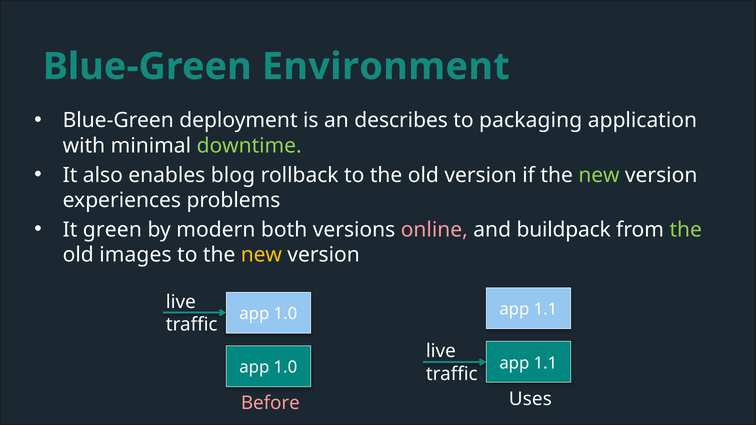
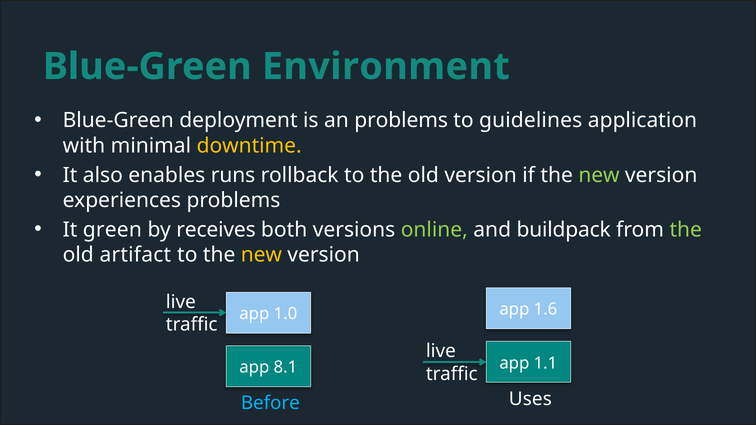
an describes: describes -> problems
packaging: packaging -> guidelines
downtime colour: light green -> yellow
blog: blog -> runs
modern: modern -> receives
online colour: pink -> light green
images: images -> artifact
1.1 at (545, 310): 1.1 -> 1.6
1.0 at (285, 368): 1.0 -> 8.1
Before colour: pink -> light blue
